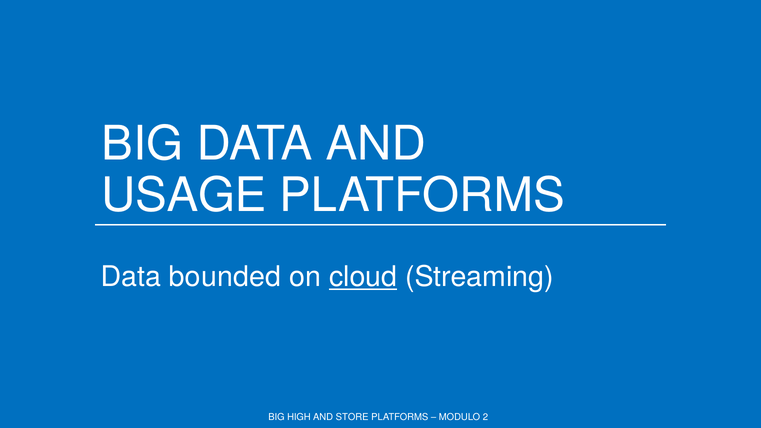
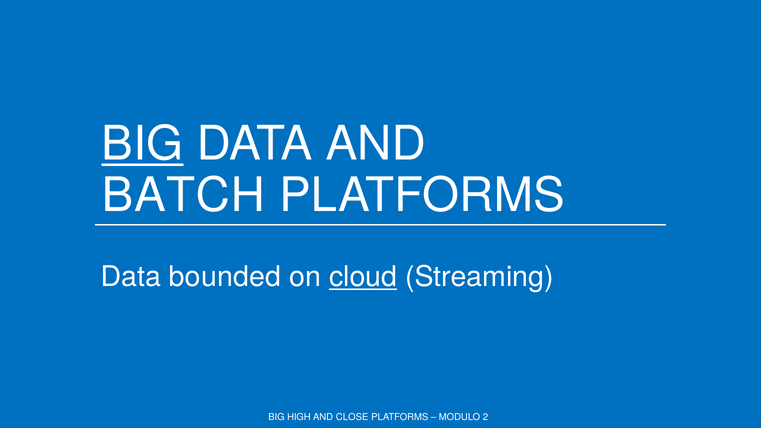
BIG at (142, 144) underline: none -> present
USAGE: USAGE -> BATCH
STORE: STORE -> CLOSE
